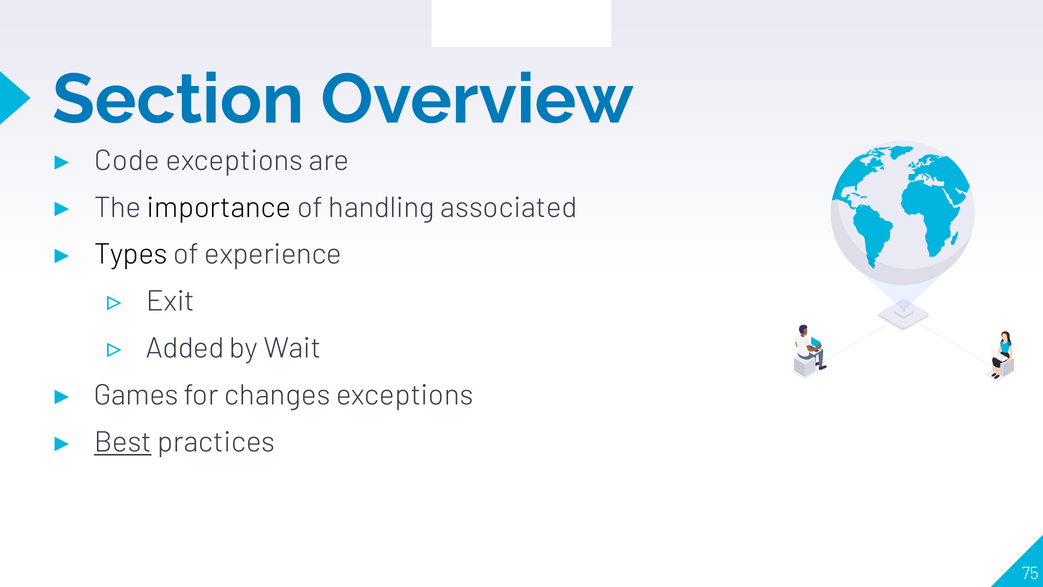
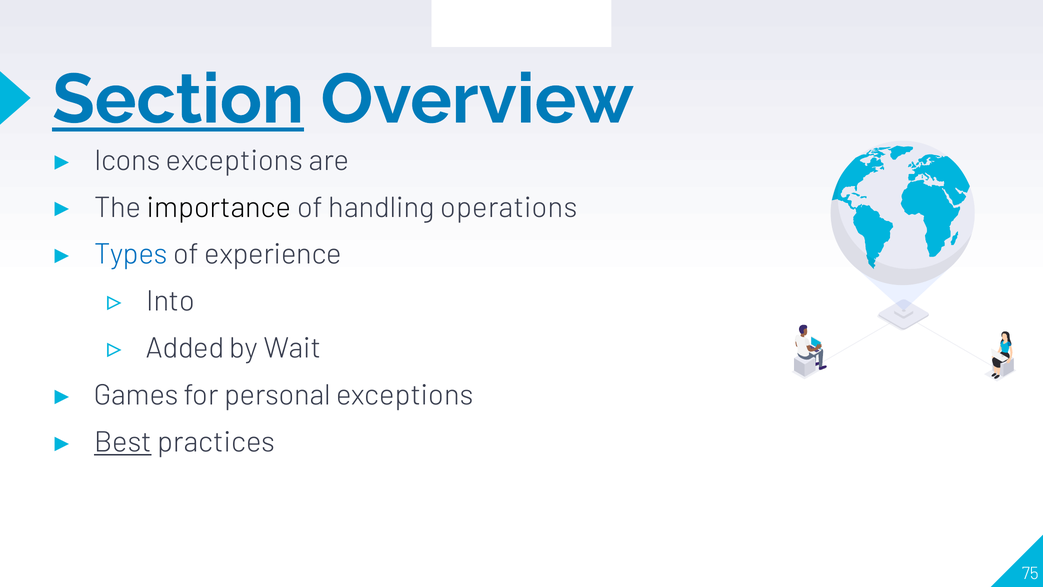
Section at (178, 100) underline: none -> present
Code: Code -> Icons
associated: associated -> operations
Types colour: black -> blue
Exit: Exit -> Into
changes: changes -> personal
